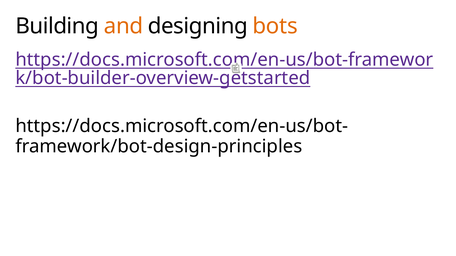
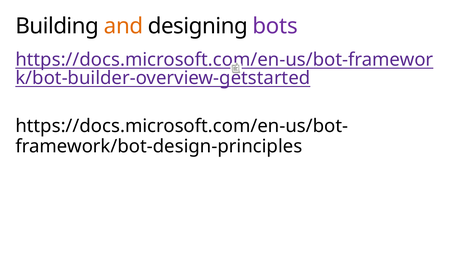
bots colour: orange -> purple
